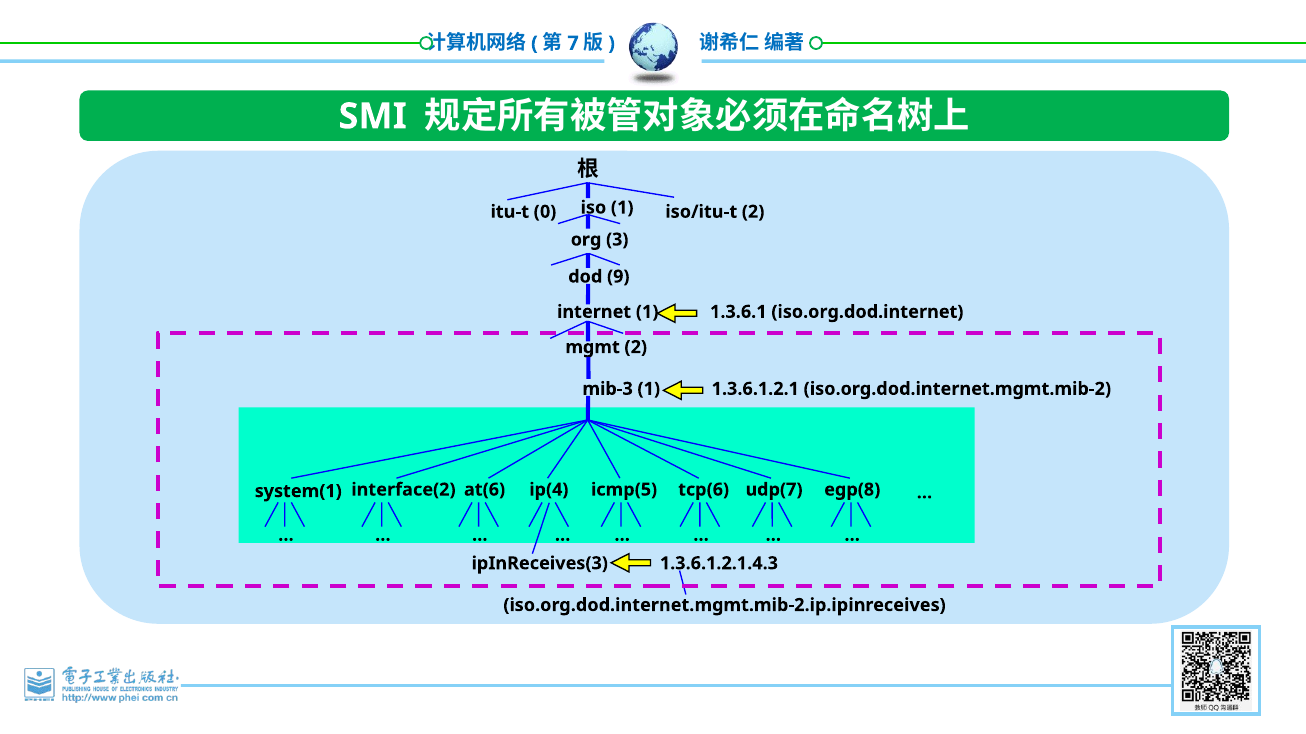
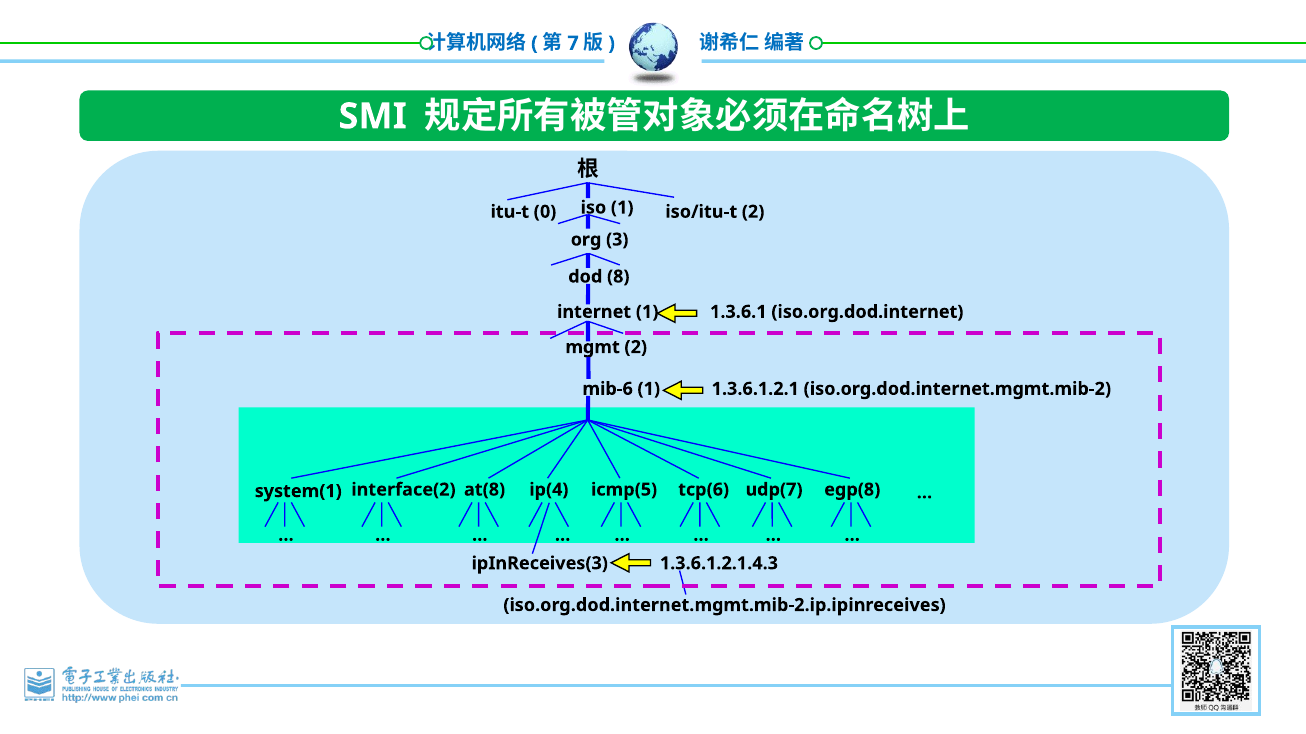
9: 9 -> 8
mib-3: mib-3 -> mib-6
at(6: at(6 -> at(8
